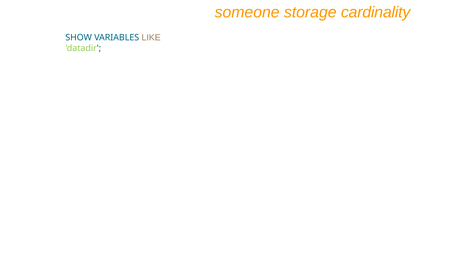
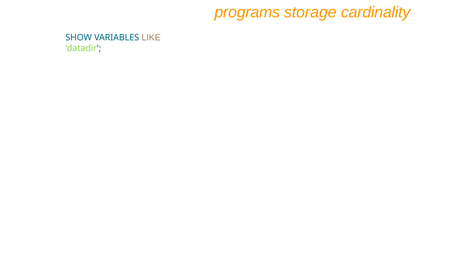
someone: someone -> programs
